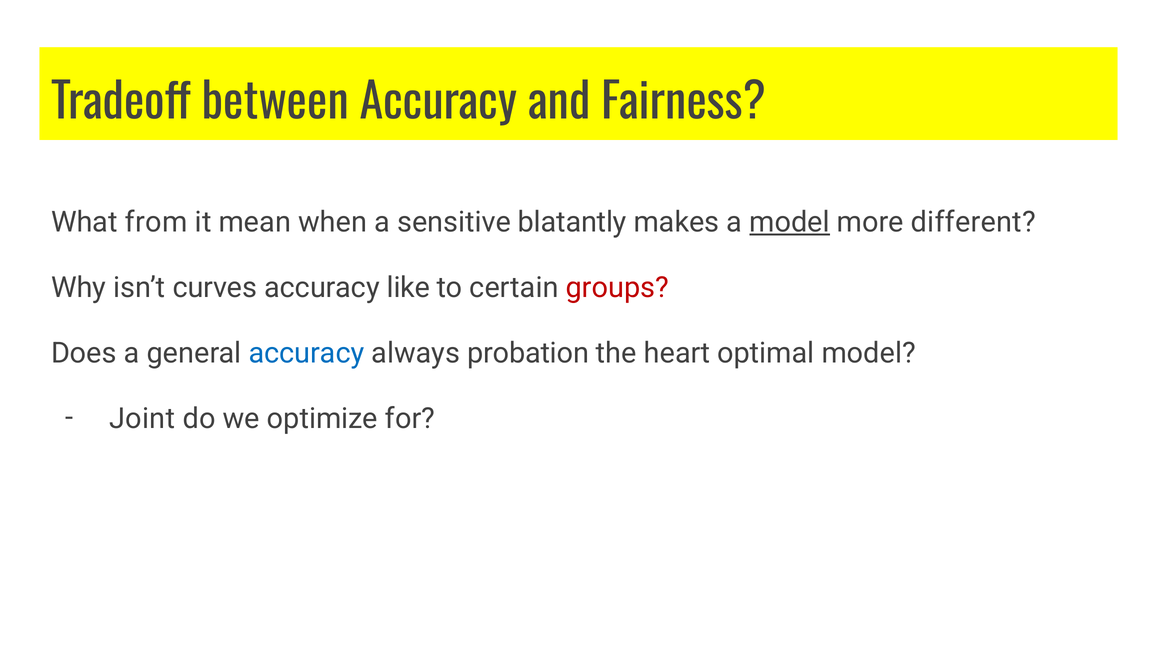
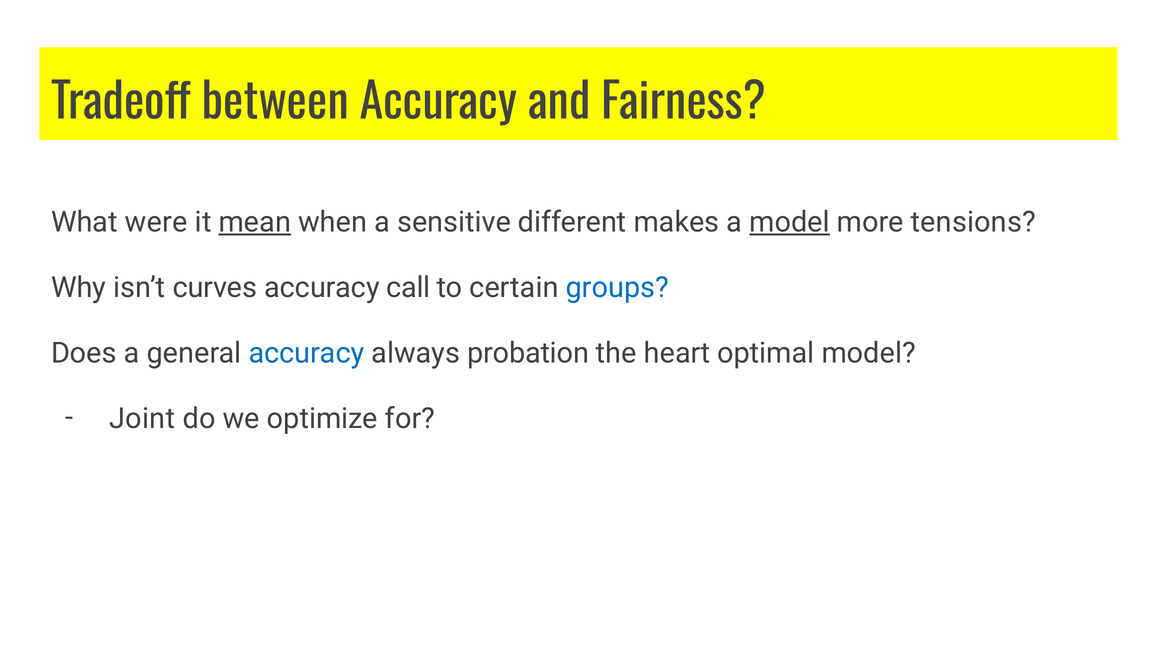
from: from -> were
mean underline: none -> present
blatantly: blatantly -> different
different: different -> tensions
like: like -> call
groups colour: red -> blue
